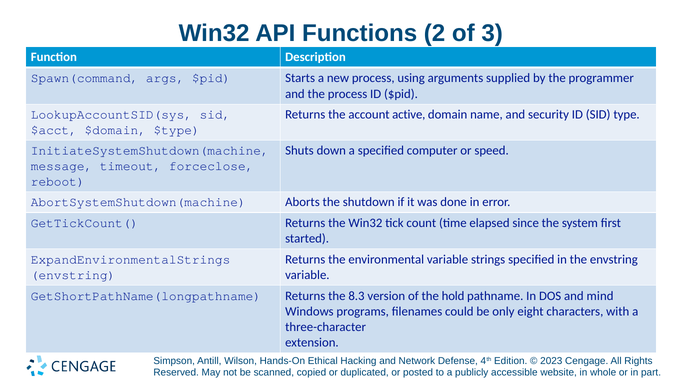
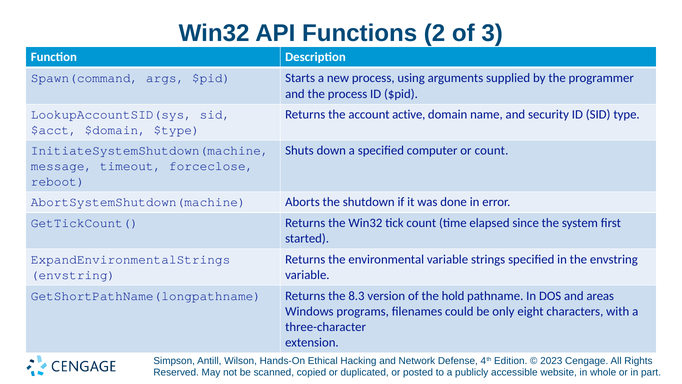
or speed: speed -> count
mind: mind -> areas
